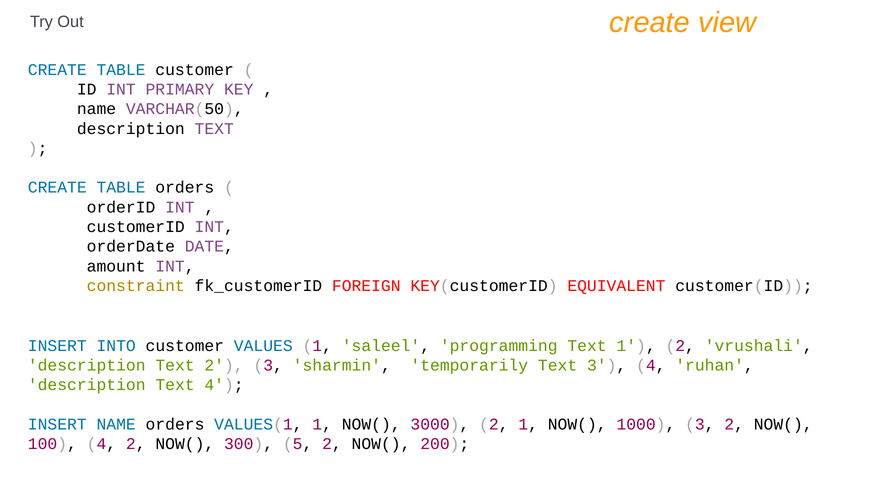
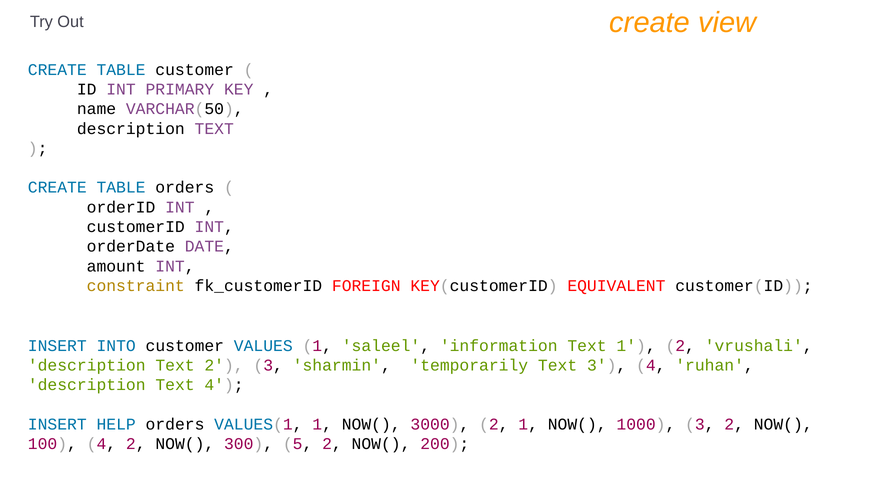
programming: programming -> information
INSERT NAME: NAME -> HELP
